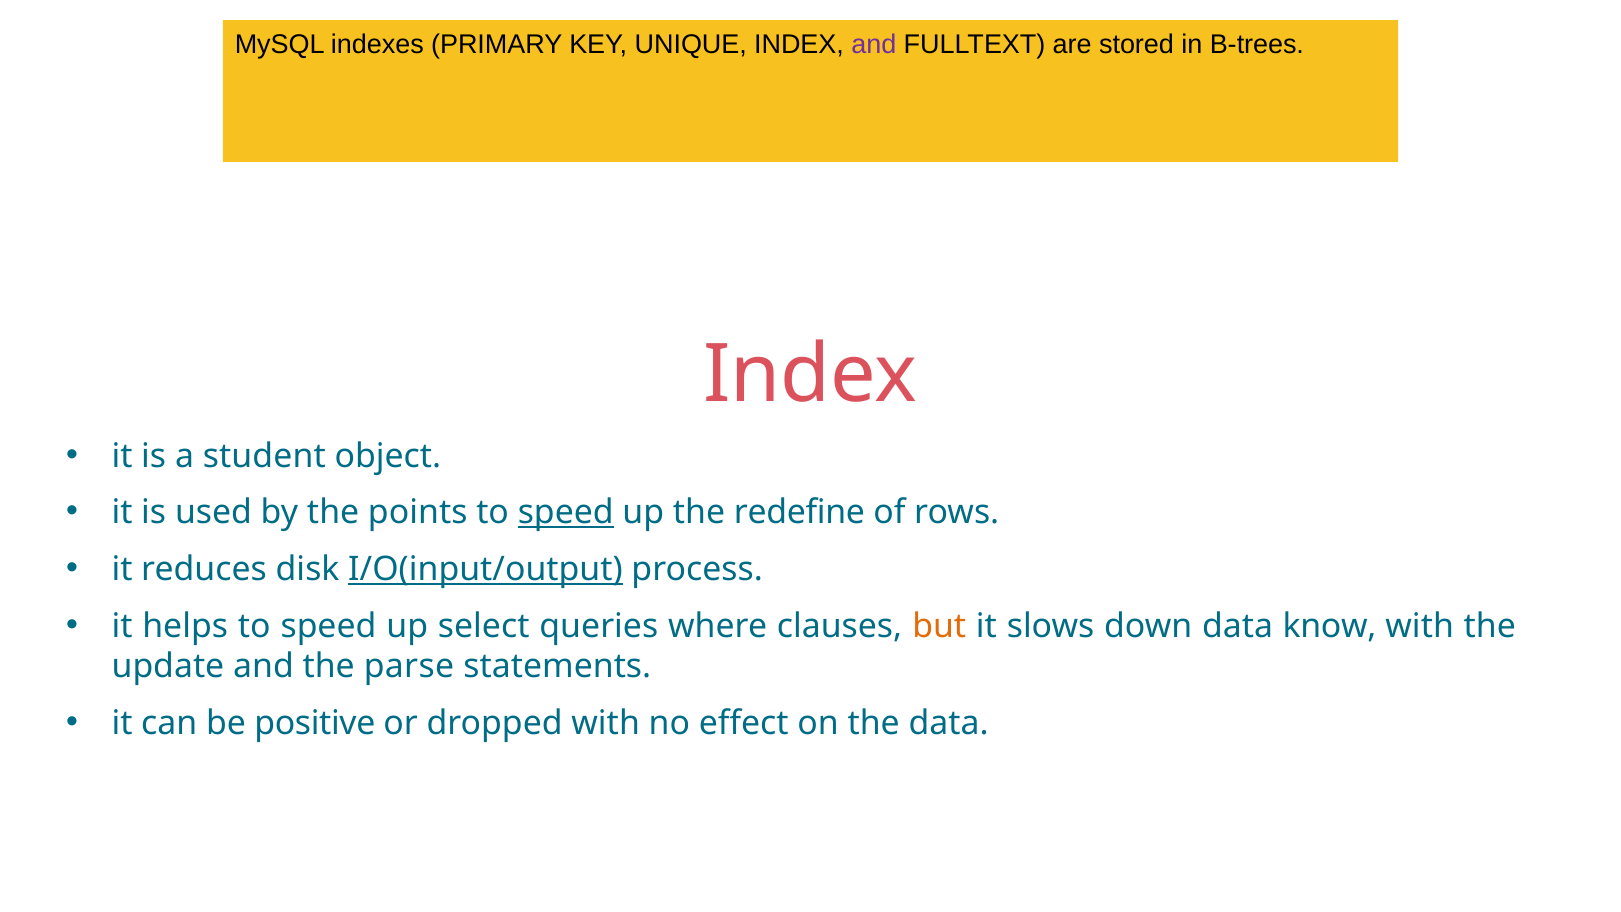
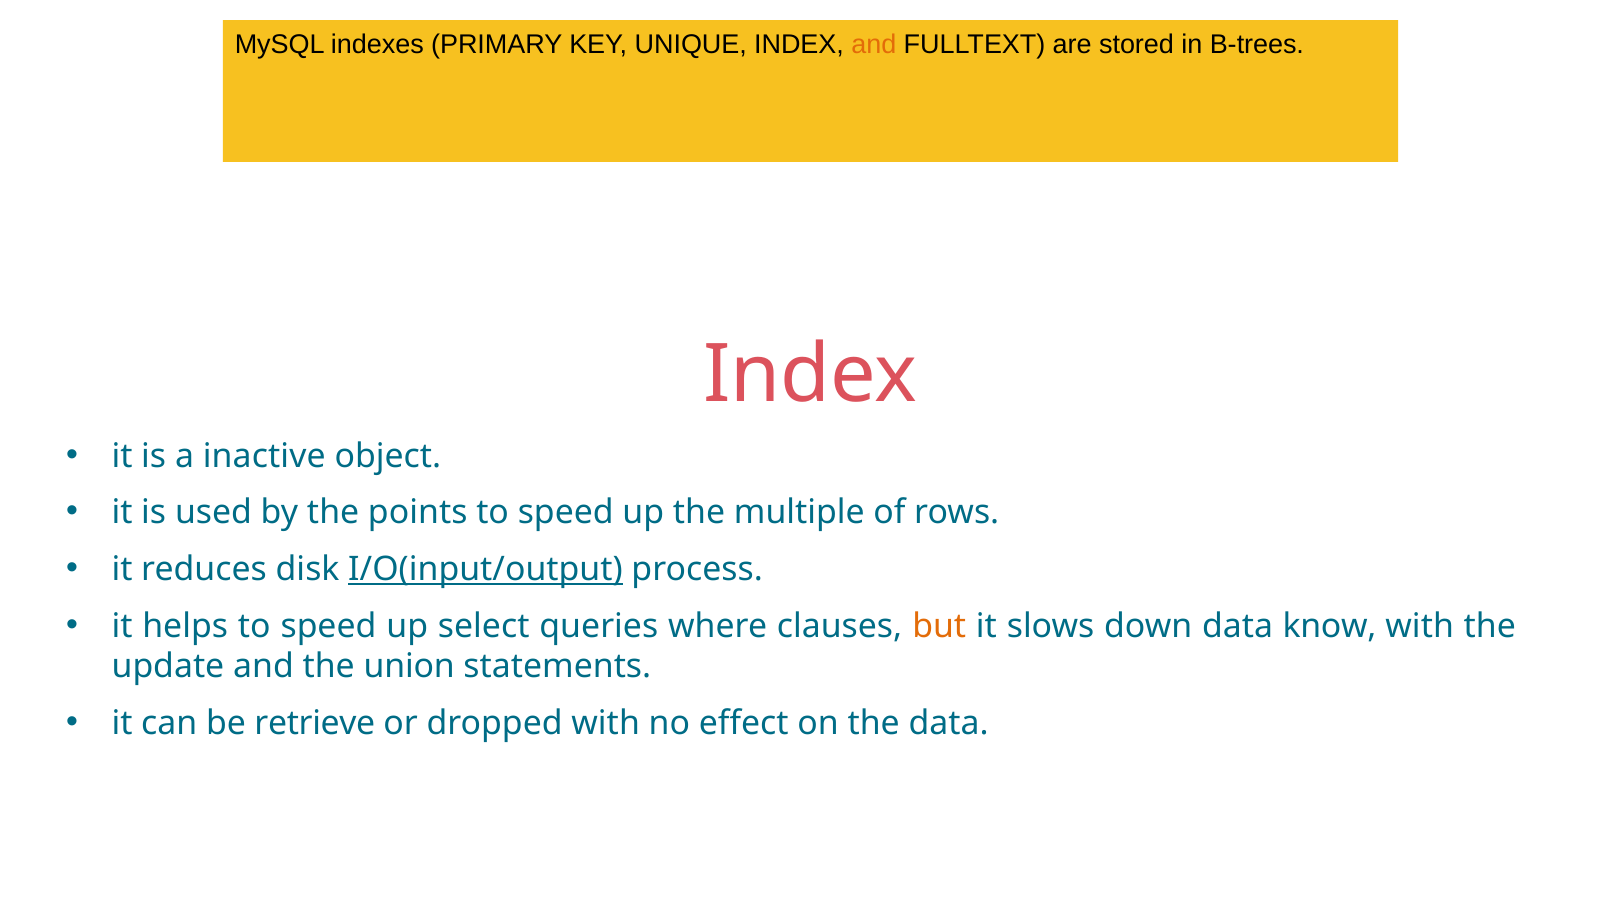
and at (874, 44) colour: purple -> orange
student: student -> inactive
speed at (566, 512) underline: present -> none
redefine: redefine -> multiple
parse: parse -> union
positive: positive -> retrieve
